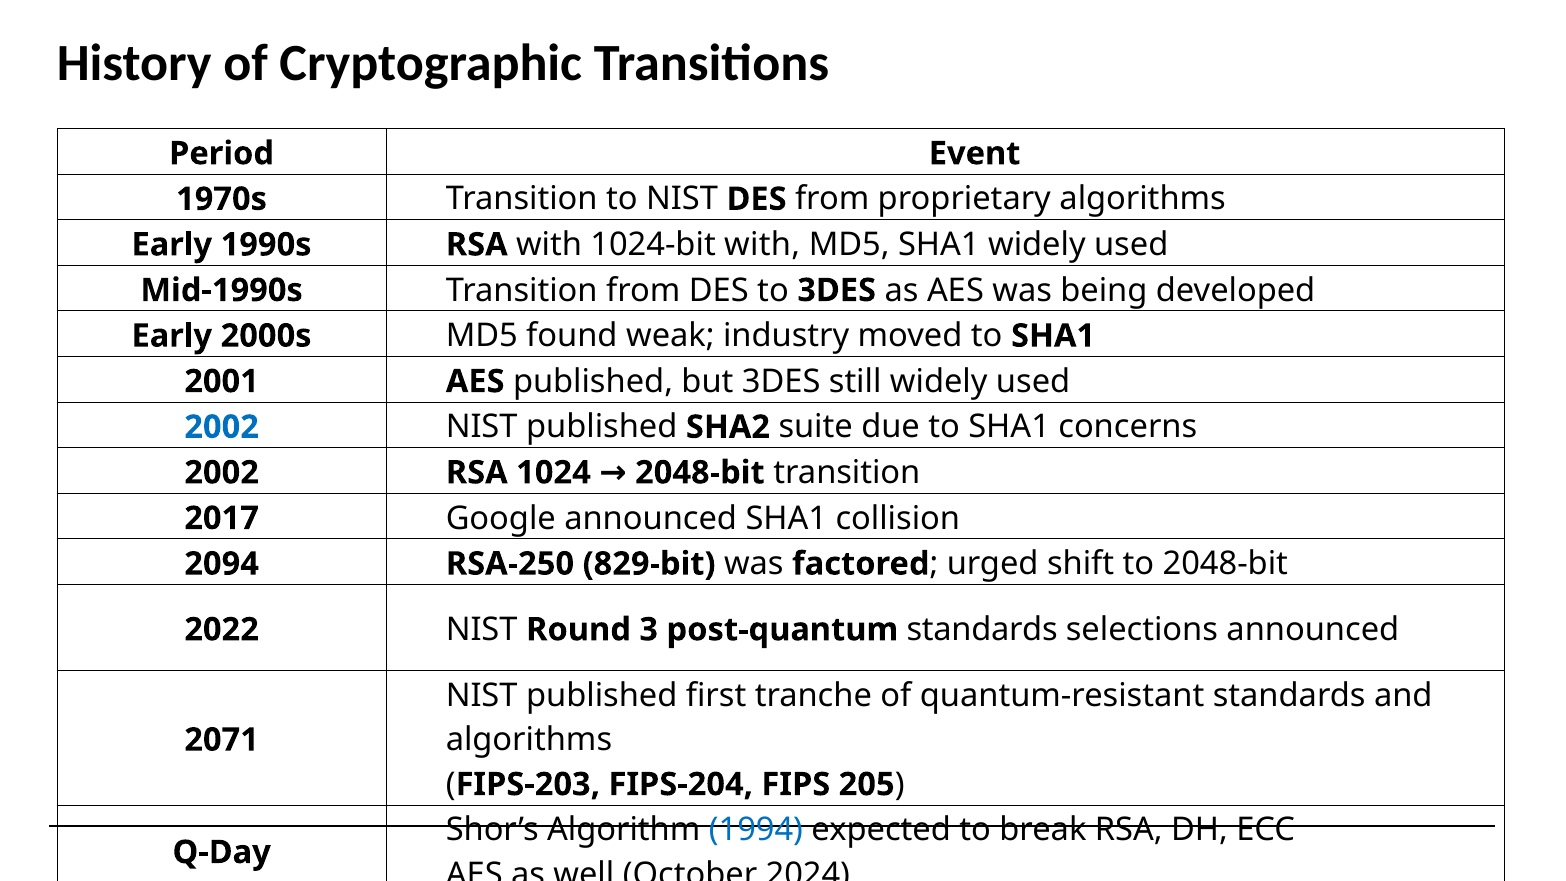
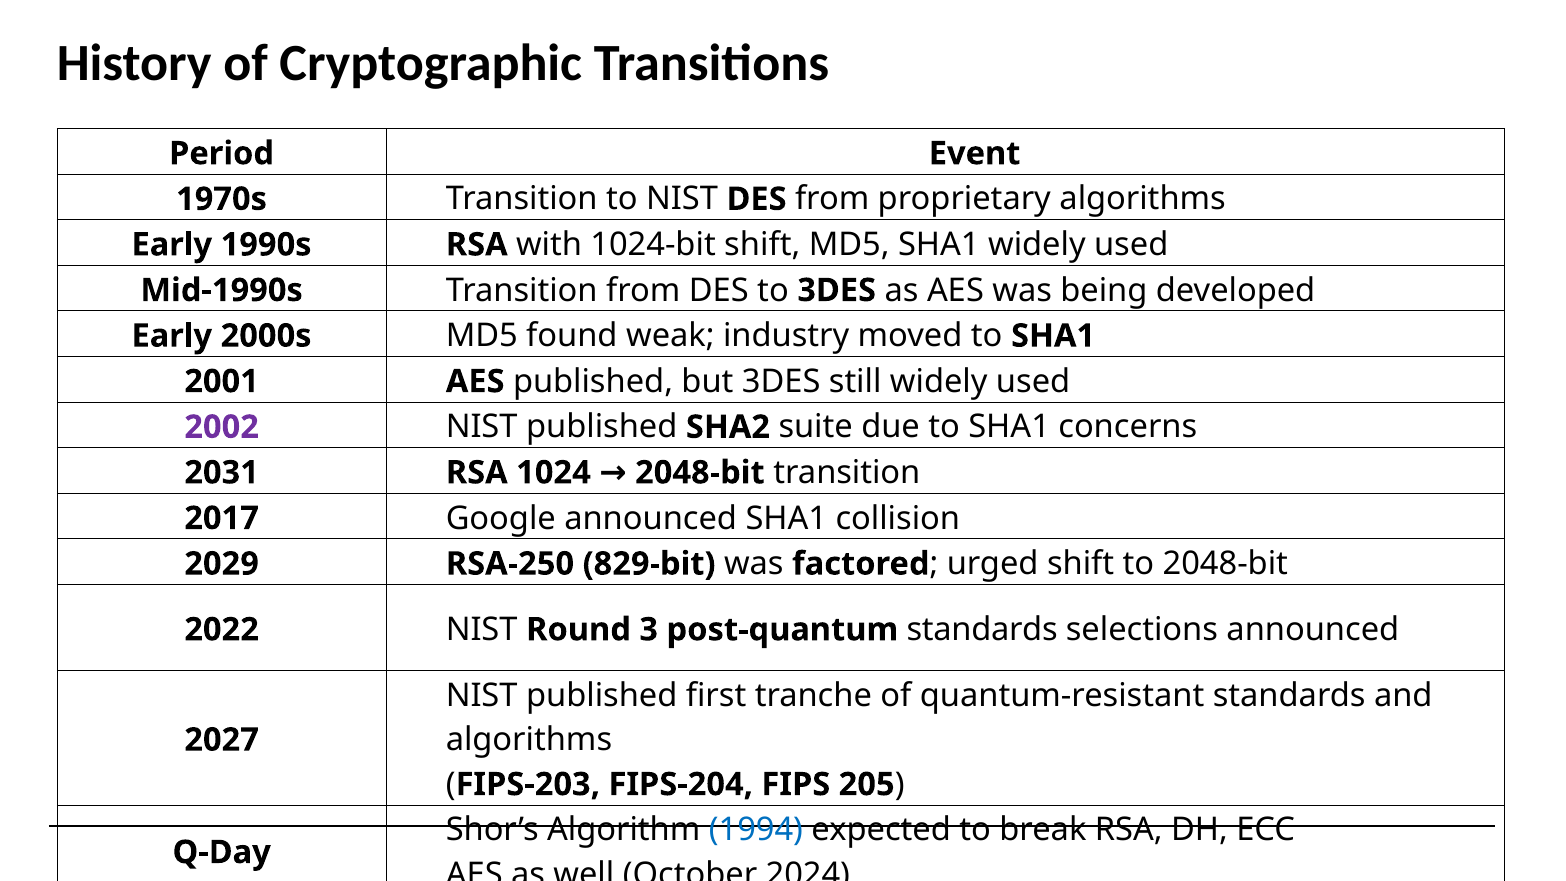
1024-bit with: with -> shift
2002 at (222, 427) colour: blue -> purple
2002 at (222, 473): 2002 -> 2031
2094: 2094 -> 2029
2071: 2071 -> 2027
